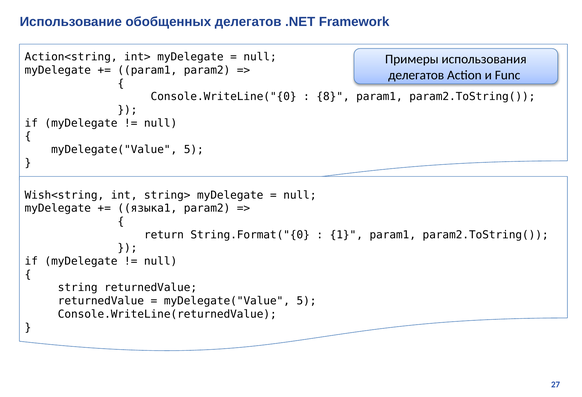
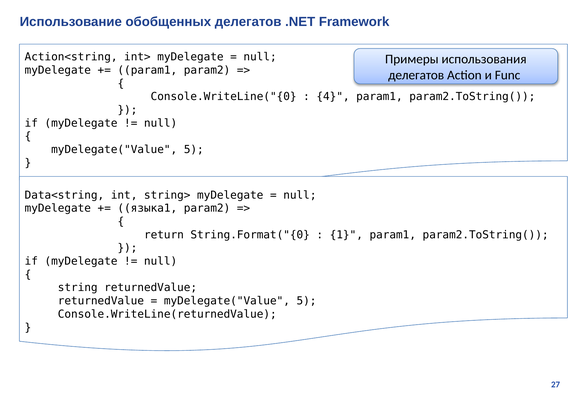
8: 8 -> 4
Wish<string: Wish<string -> Data<string
